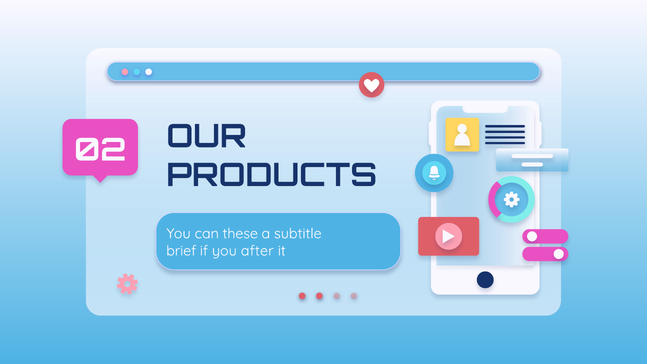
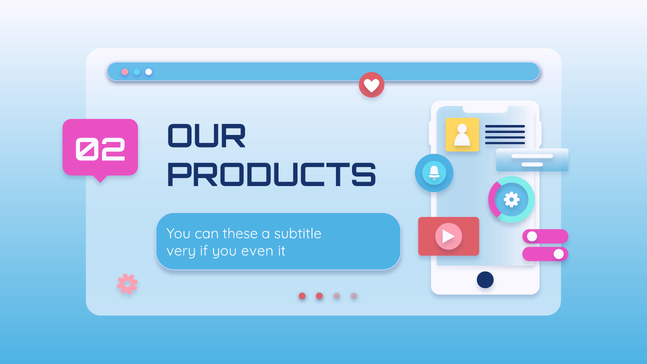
brief: brief -> very
after: after -> even
